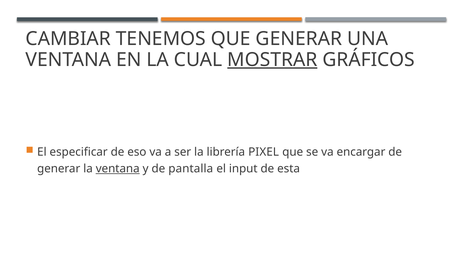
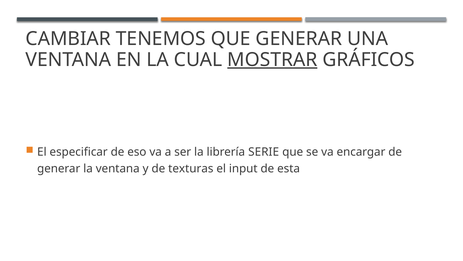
PIXEL: PIXEL -> SERIE
ventana at (118, 168) underline: present -> none
pantalla: pantalla -> texturas
